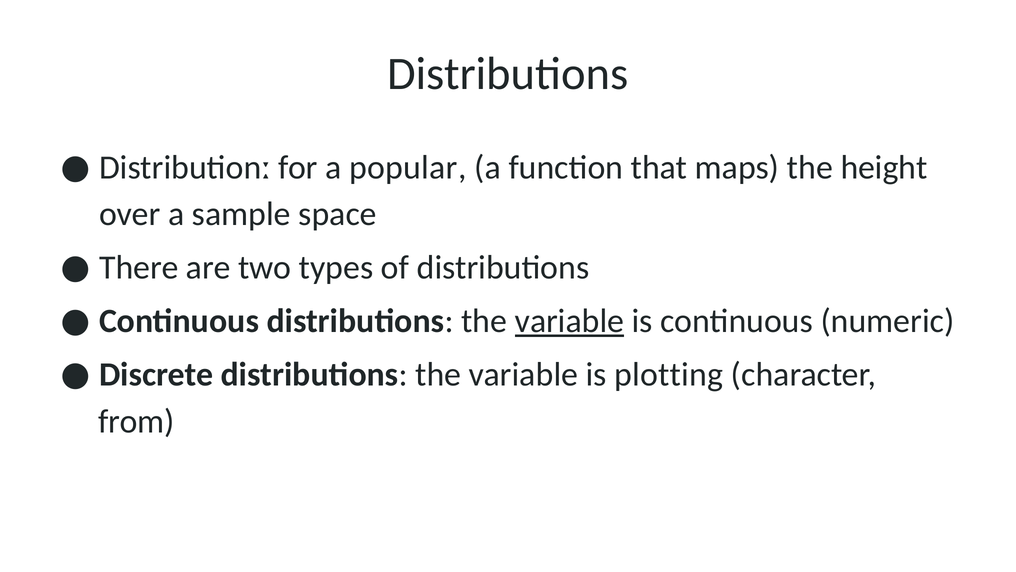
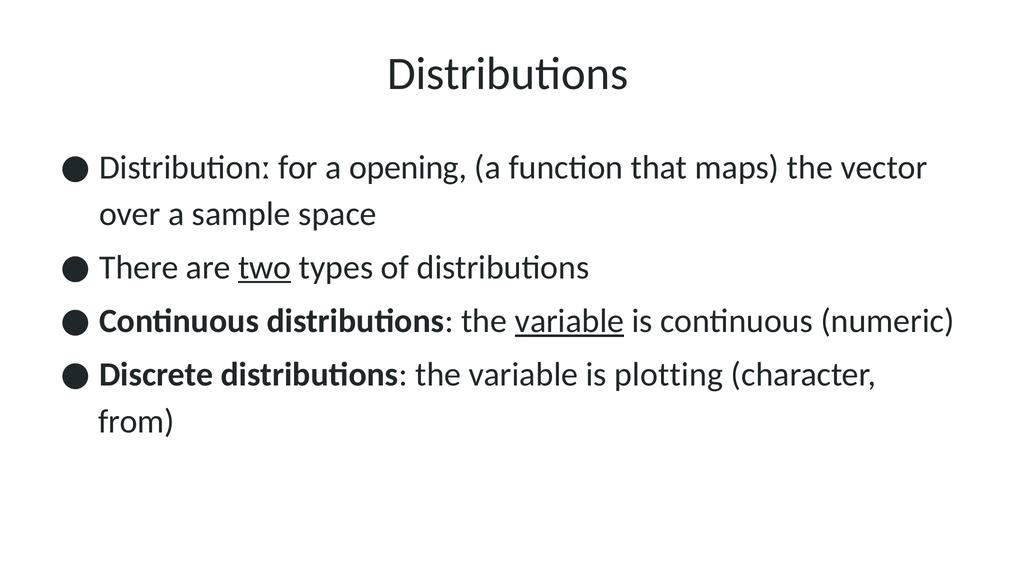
popular: popular -> opening
height: height -> vector
two underline: none -> present
